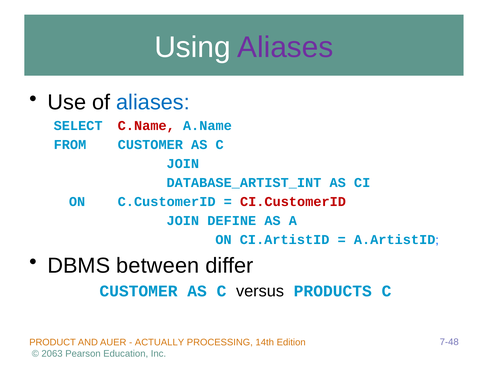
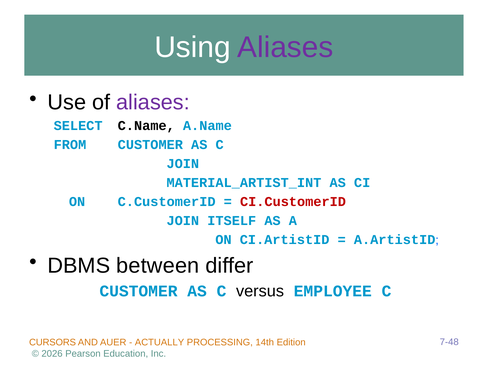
aliases at (153, 102) colour: blue -> purple
C.Name colour: red -> black
DATABASE_ARTIST_INT: DATABASE_ARTIST_INT -> MATERIAL_ARTIST_INT
DEFINE: DEFINE -> ITSELF
PRODUCTS: PRODUCTS -> EMPLOYEE
PRODUCT: PRODUCT -> CURSORS
2063: 2063 -> 2026
